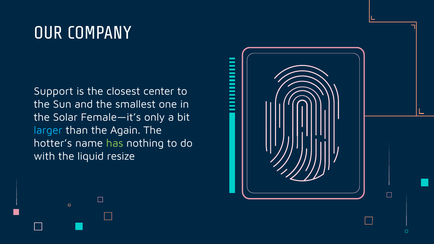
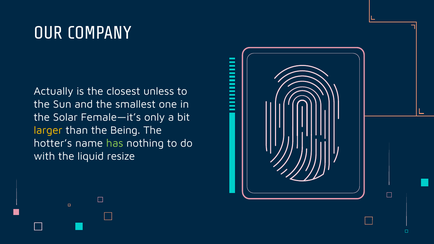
Support: Support -> Actually
center: center -> unless
larger colour: light blue -> yellow
Again: Again -> Being
